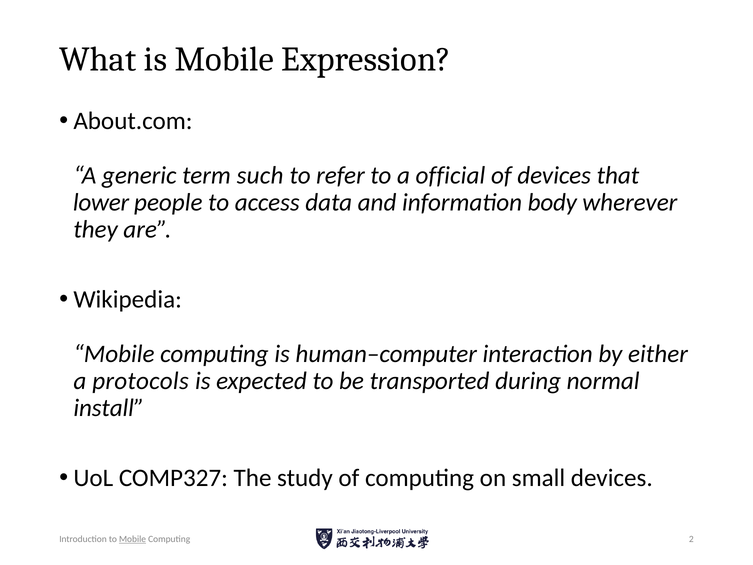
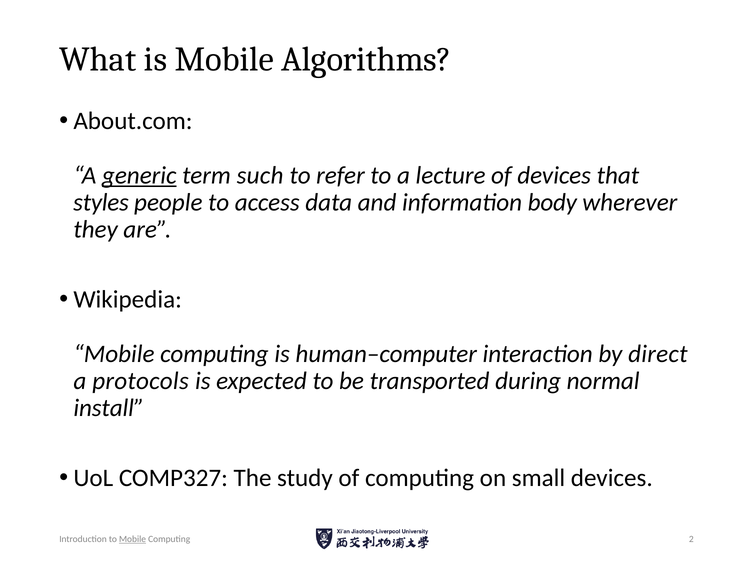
Expression: Expression -> Algorithms
generic underline: none -> present
official: official -> lecture
lower: lower -> styles
either: either -> direct
